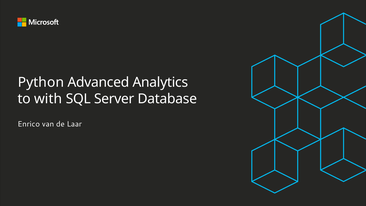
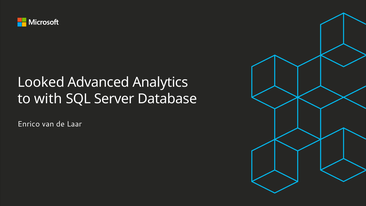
Python: Python -> Looked
